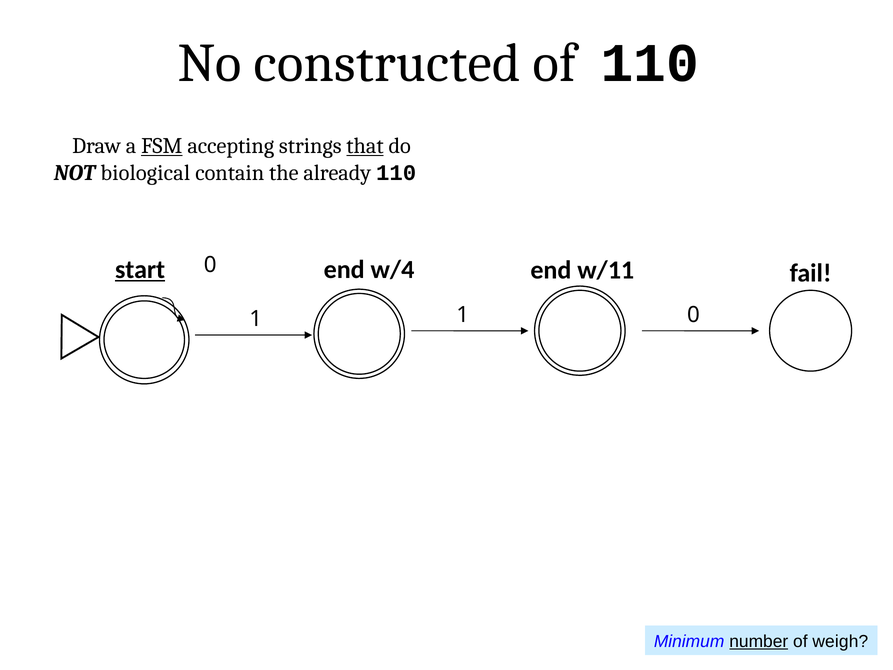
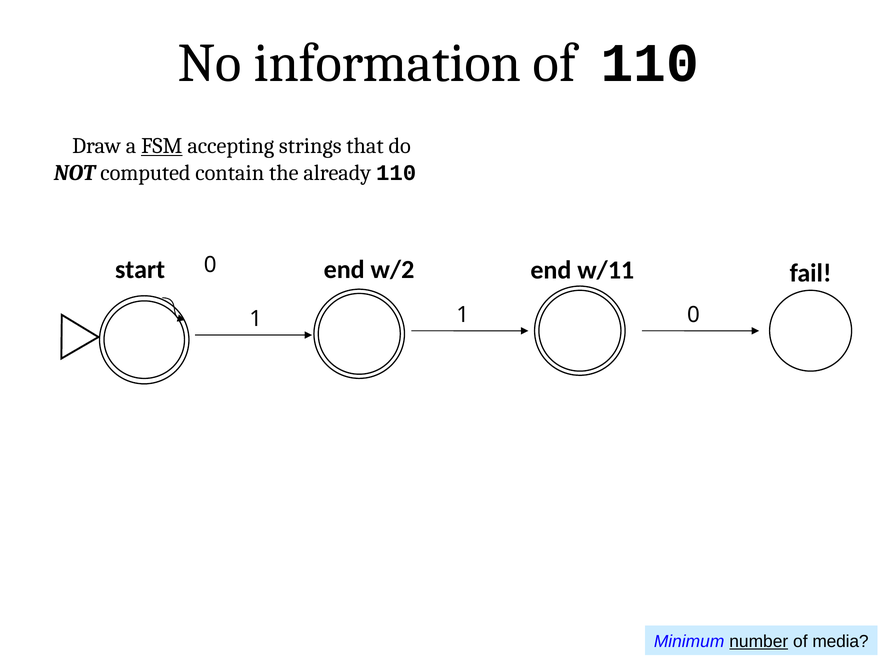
constructed: constructed -> information
that underline: present -> none
biological: biological -> computed
start underline: present -> none
w/4: w/4 -> w/2
weigh: weigh -> media
